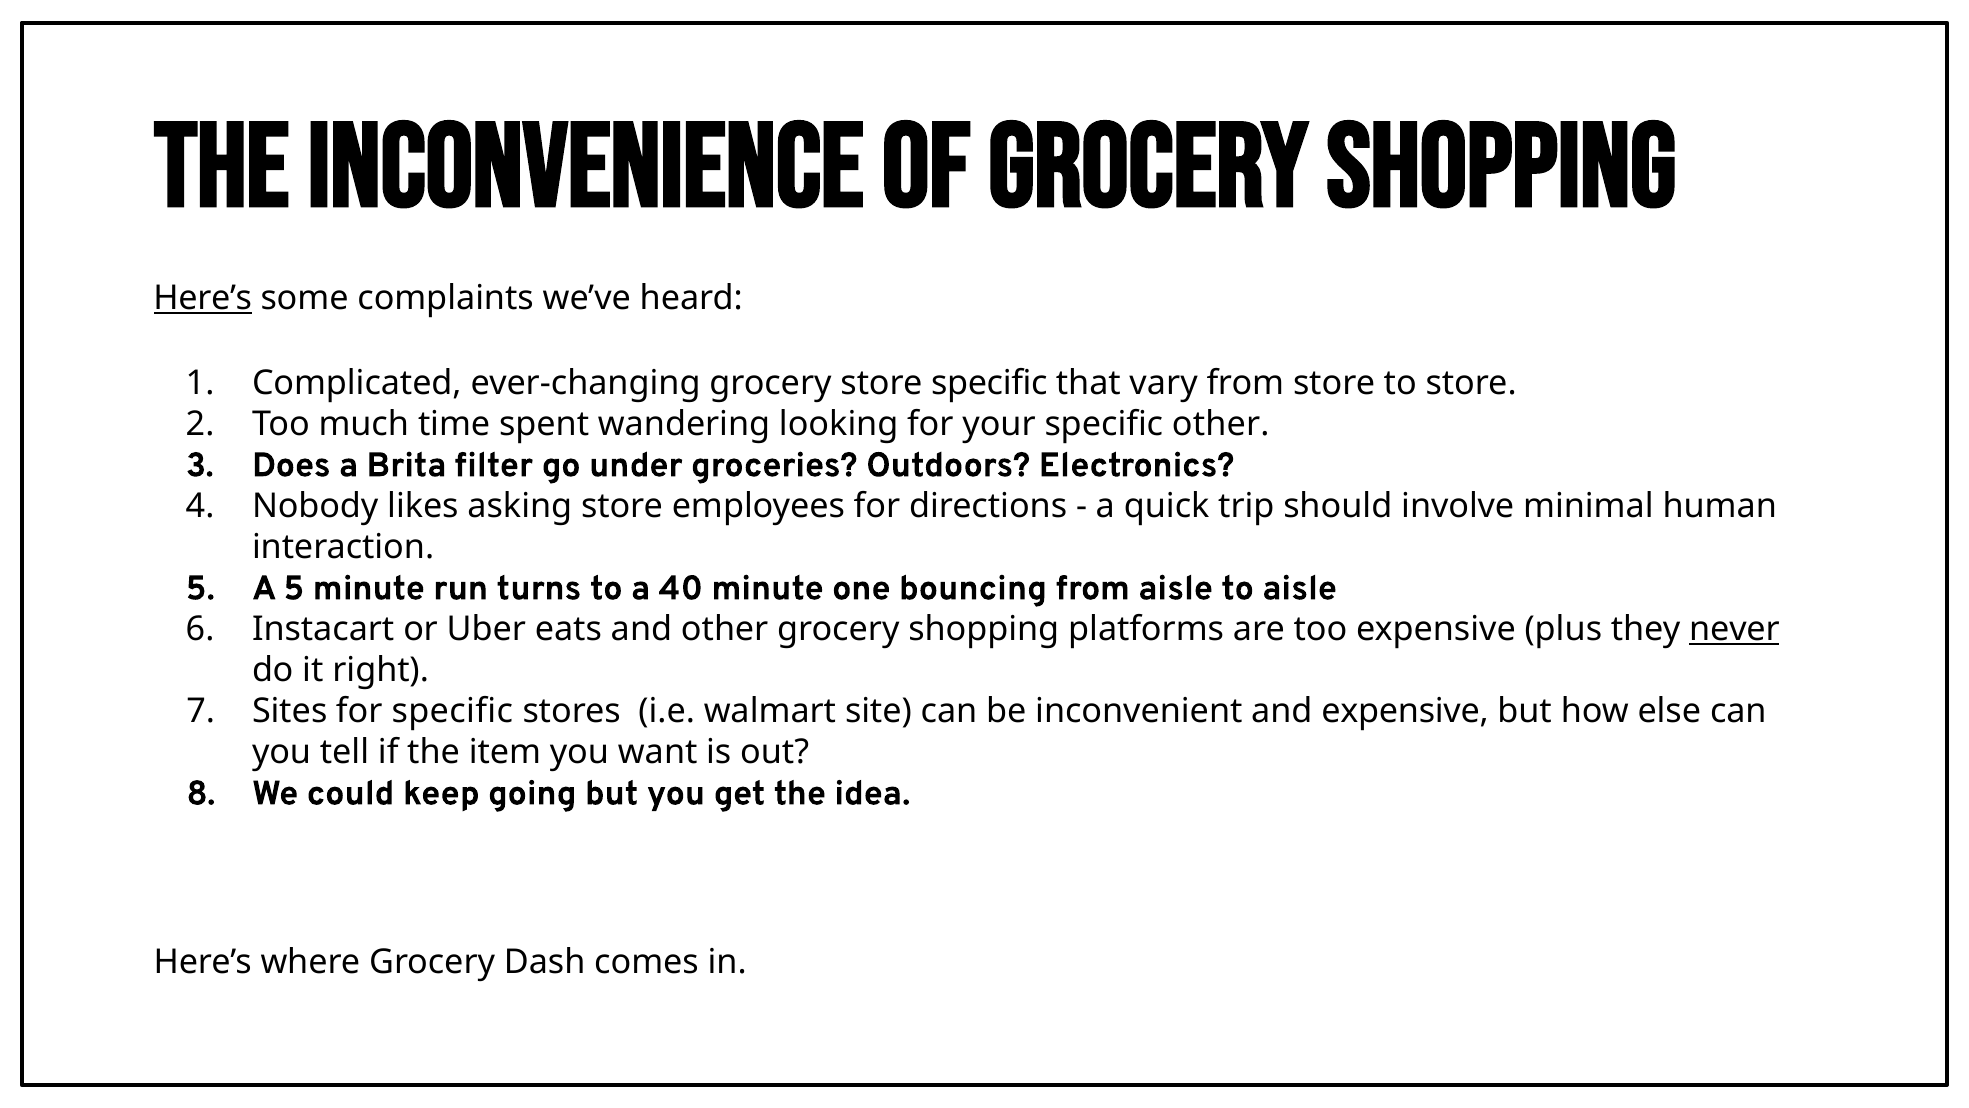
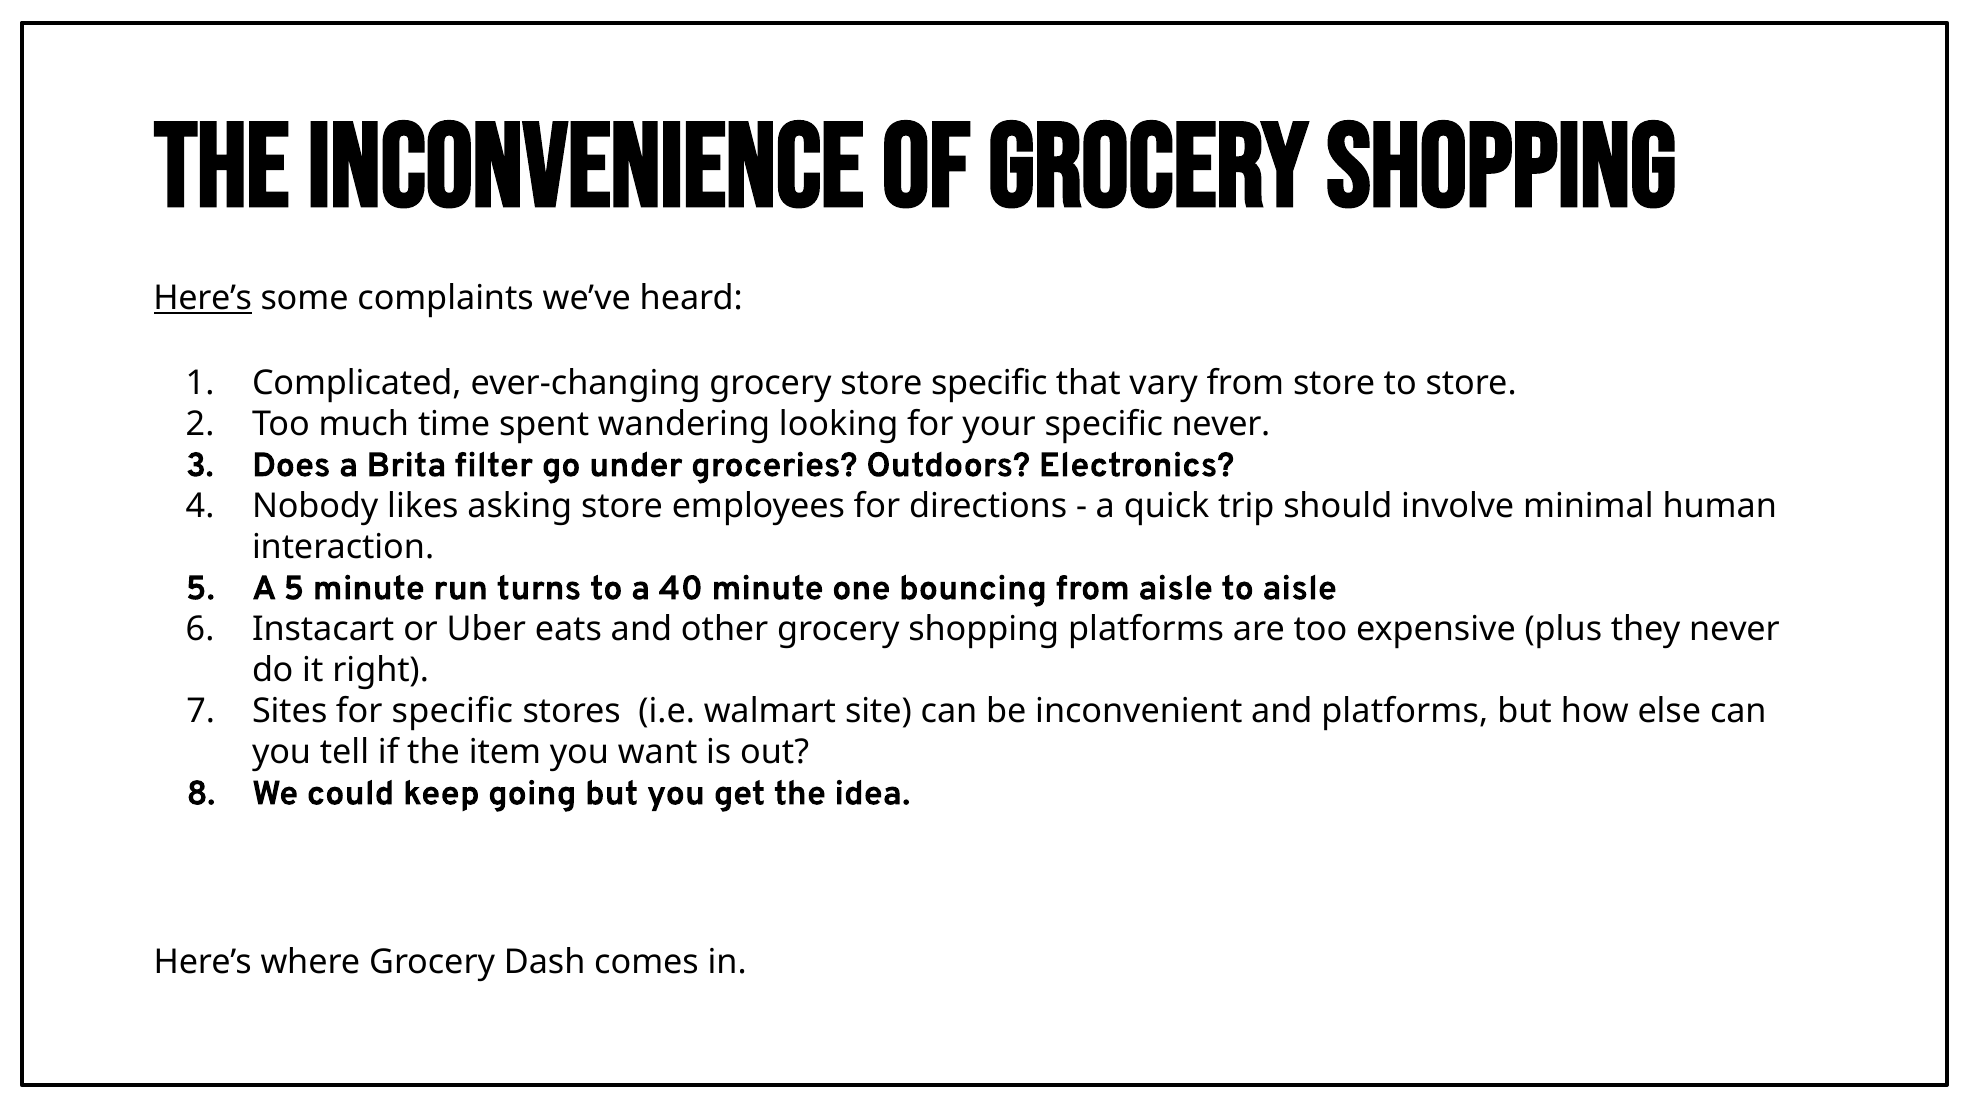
specific other: other -> never
never at (1734, 629) underline: present -> none
and expensive: expensive -> platforms
